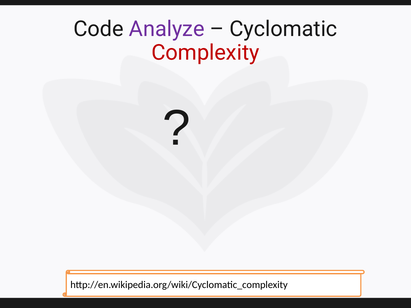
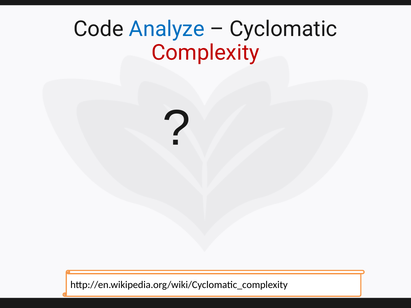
Analyze colour: purple -> blue
